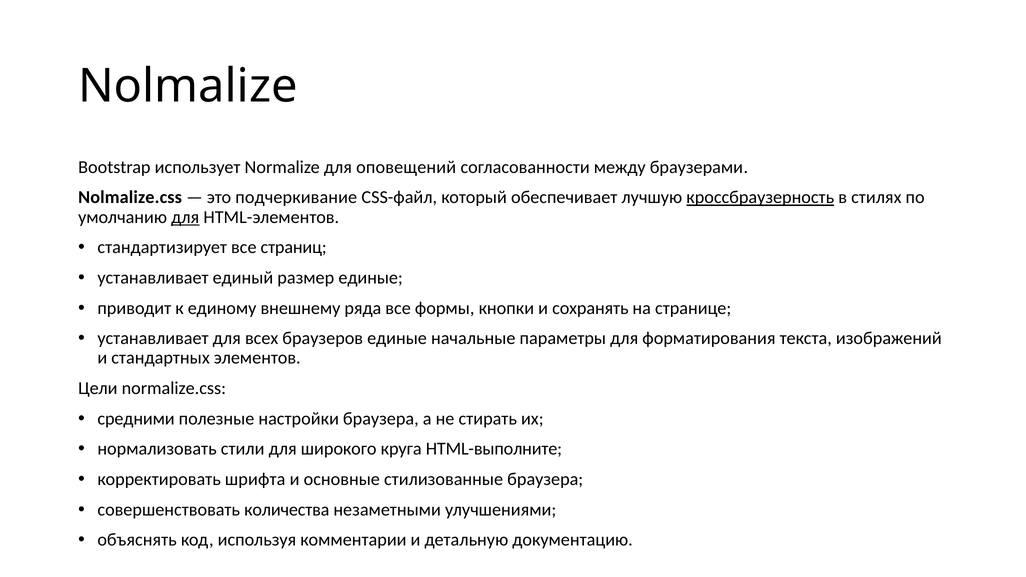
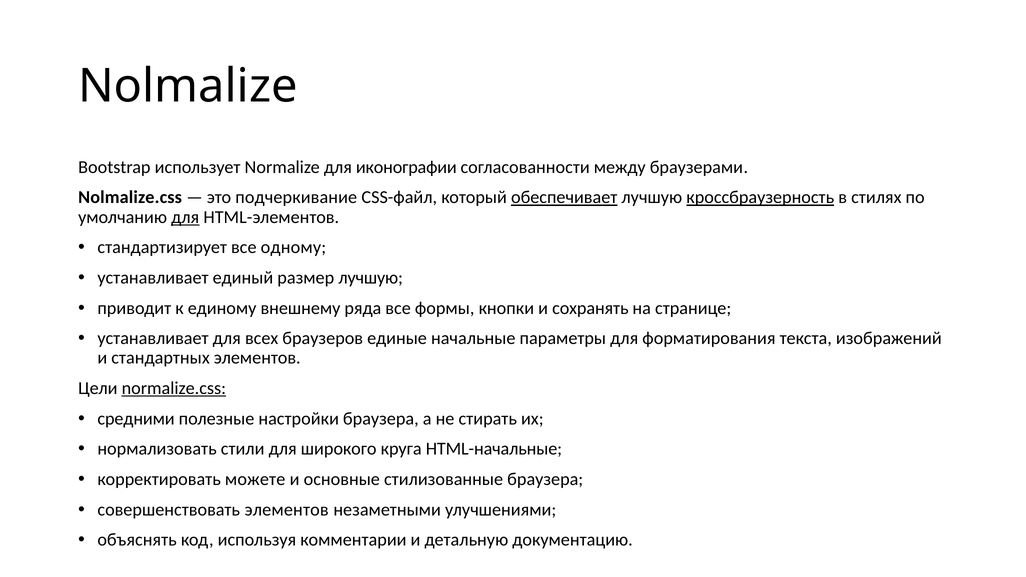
оповещений: оповещений -> иконографии
обеспечивает underline: none -> present
страниц: страниц -> одному
размер единые: единые -> лучшую
normalize.css underline: none -> present
HTML-выполните: HTML-выполните -> HTML-начальные
шрифта: шрифта -> можете
совершенствовать количества: количества -> элементов
